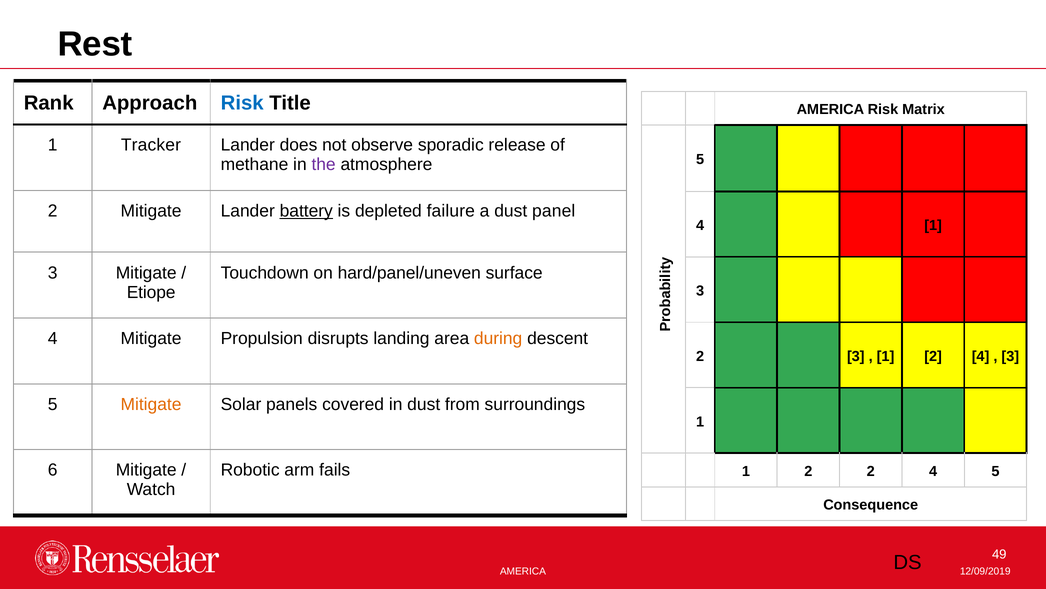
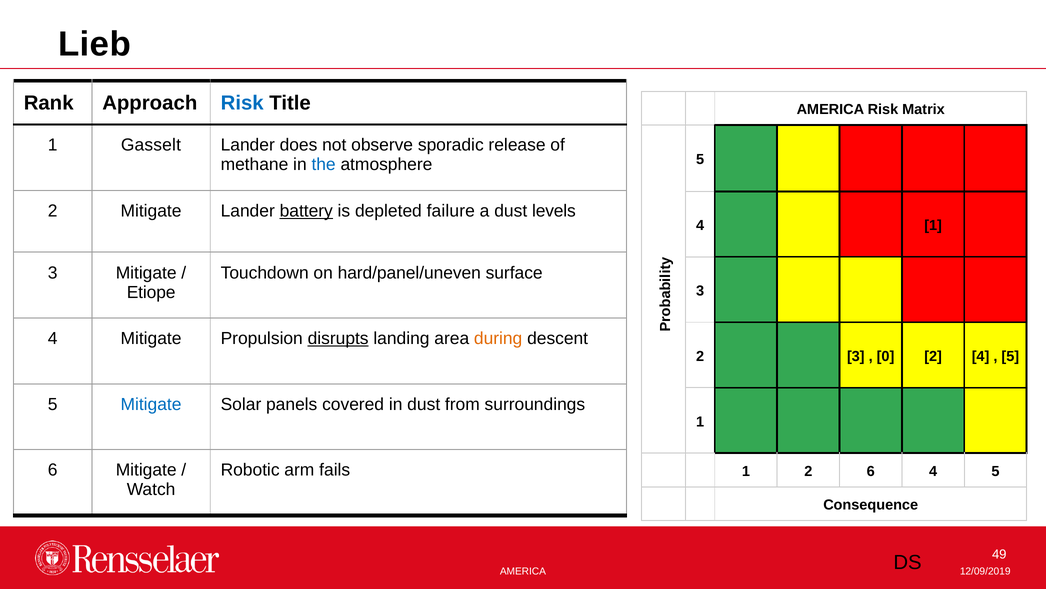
Rest: Rest -> Lieb
Tracker: Tracker -> Gasselt
the colour: purple -> blue
panel: panel -> levels
disrupts underline: none -> present
1 at (886, 356): 1 -> 0
3 at (1010, 356): 3 -> 5
Mitigate at (151, 404) colour: orange -> blue
2 2: 2 -> 6
